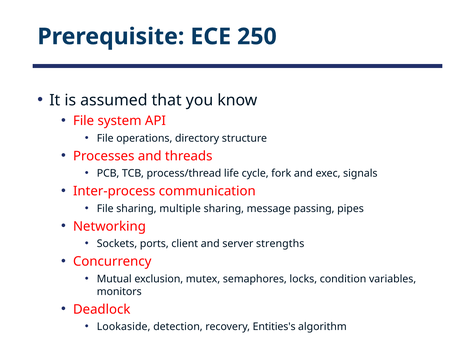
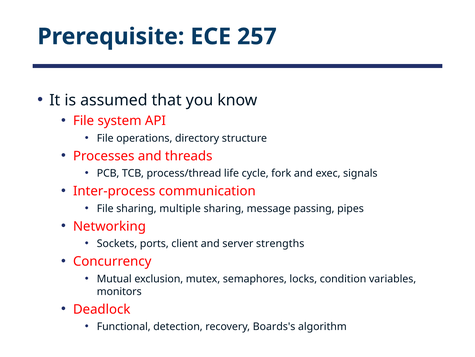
250: 250 -> 257
Lookaside: Lookaside -> Functional
Entities's: Entities's -> Boards's
